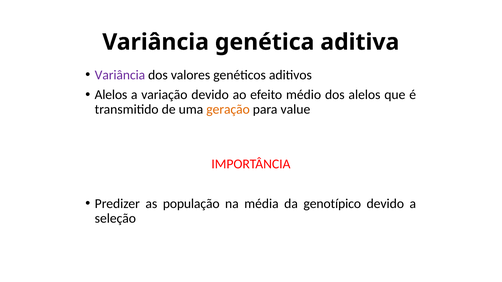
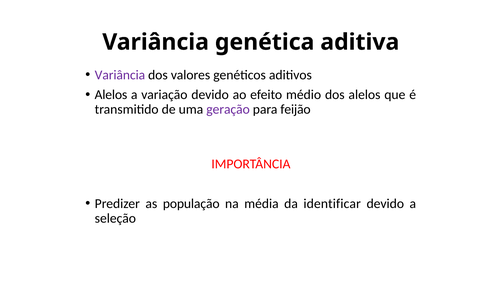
geração colour: orange -> purple
value: value -> feijão
genotípico: genotípico -> identificar
